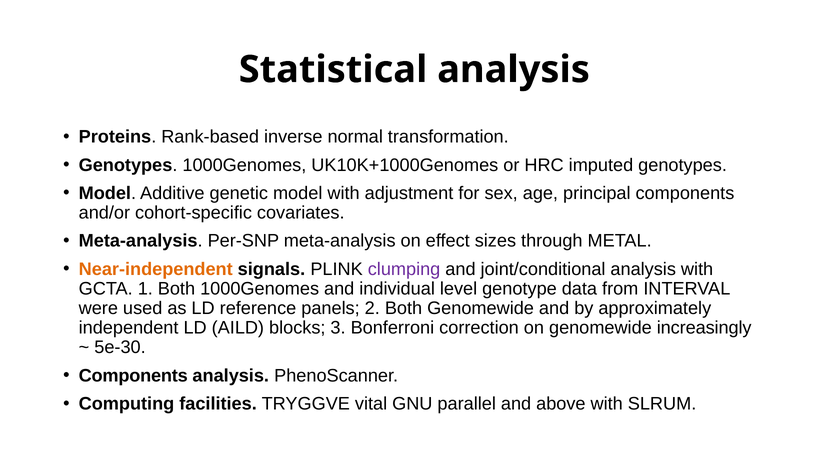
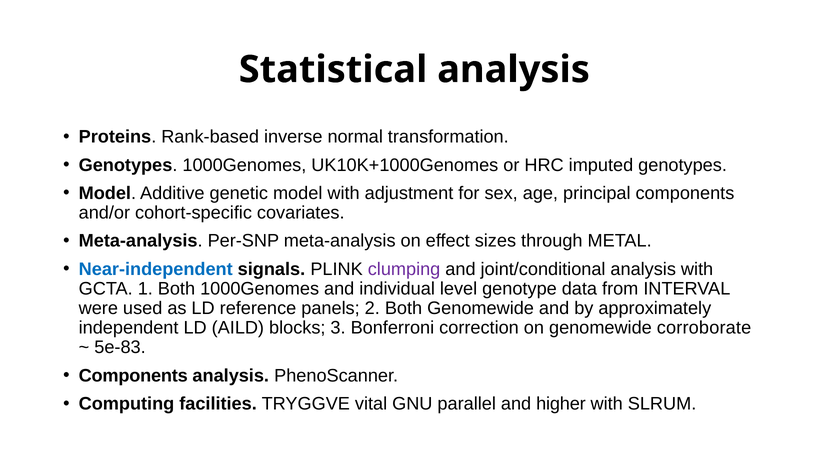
Near-independent colour: orange -> blue
increasingly: increasingly -> corroborate
5e-30: 5e-30 -> 5e-83
above: above -> higher
